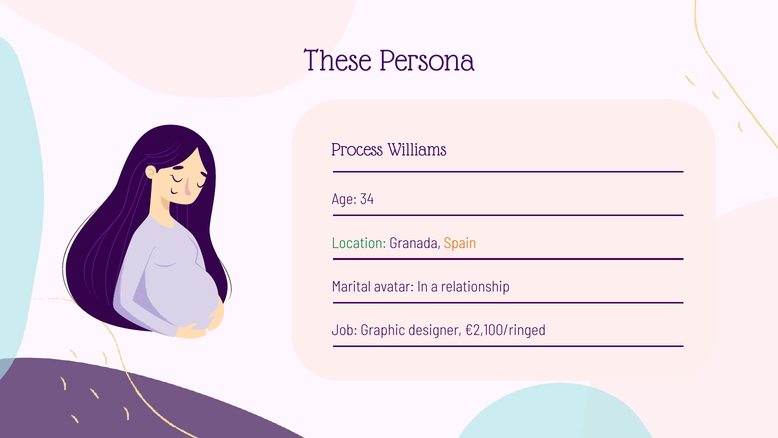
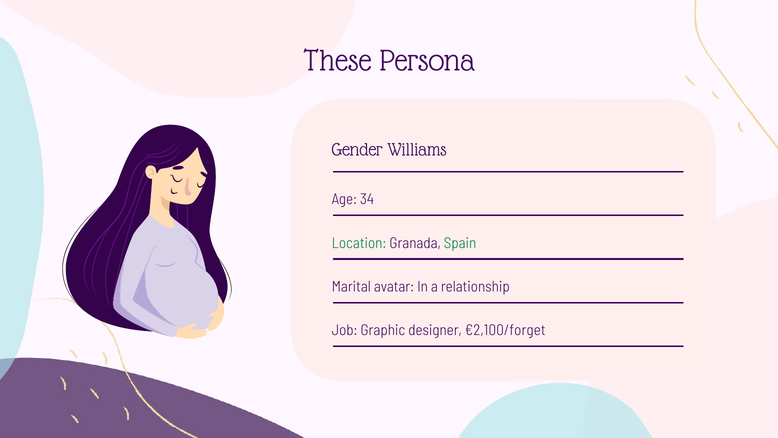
Process: Process -> Gender
Spain colour: orange -> green
€2,100/ringed: €2,100/ringed -> €2,100/forget
